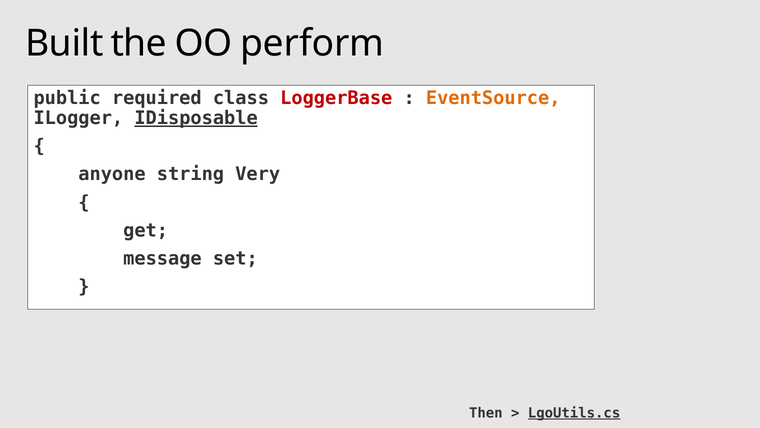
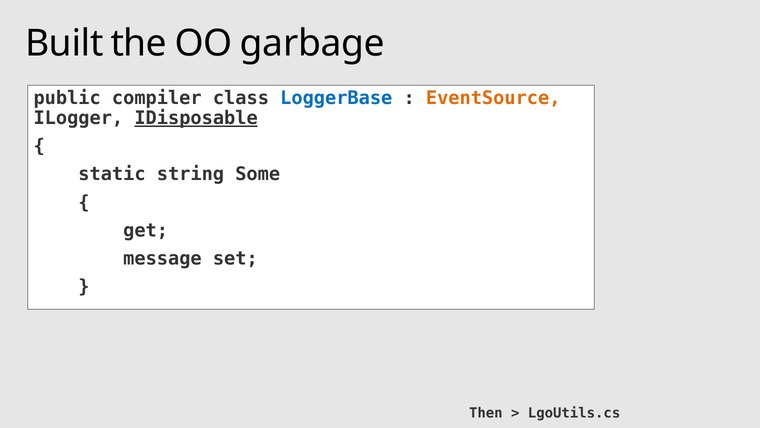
perform: perform -> garbage
required: required -> compiler
LoggerBase colour: red -> blue
anyone: anyone -> static
Very: Very -> Some
LgoUtils.cs underline: present -> none
